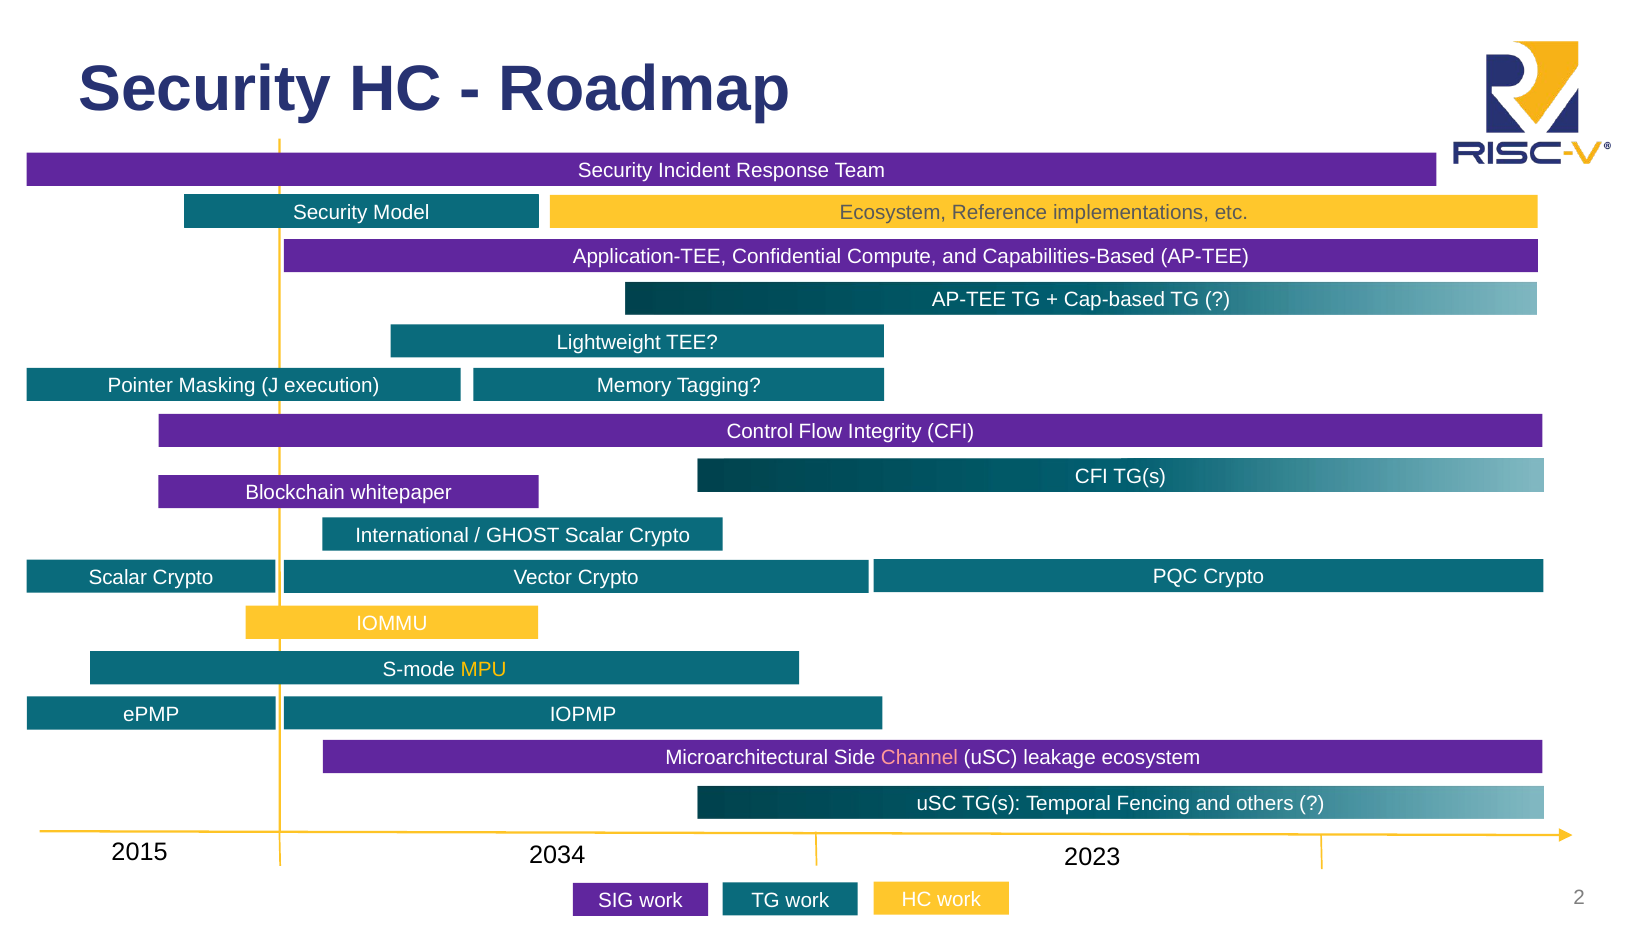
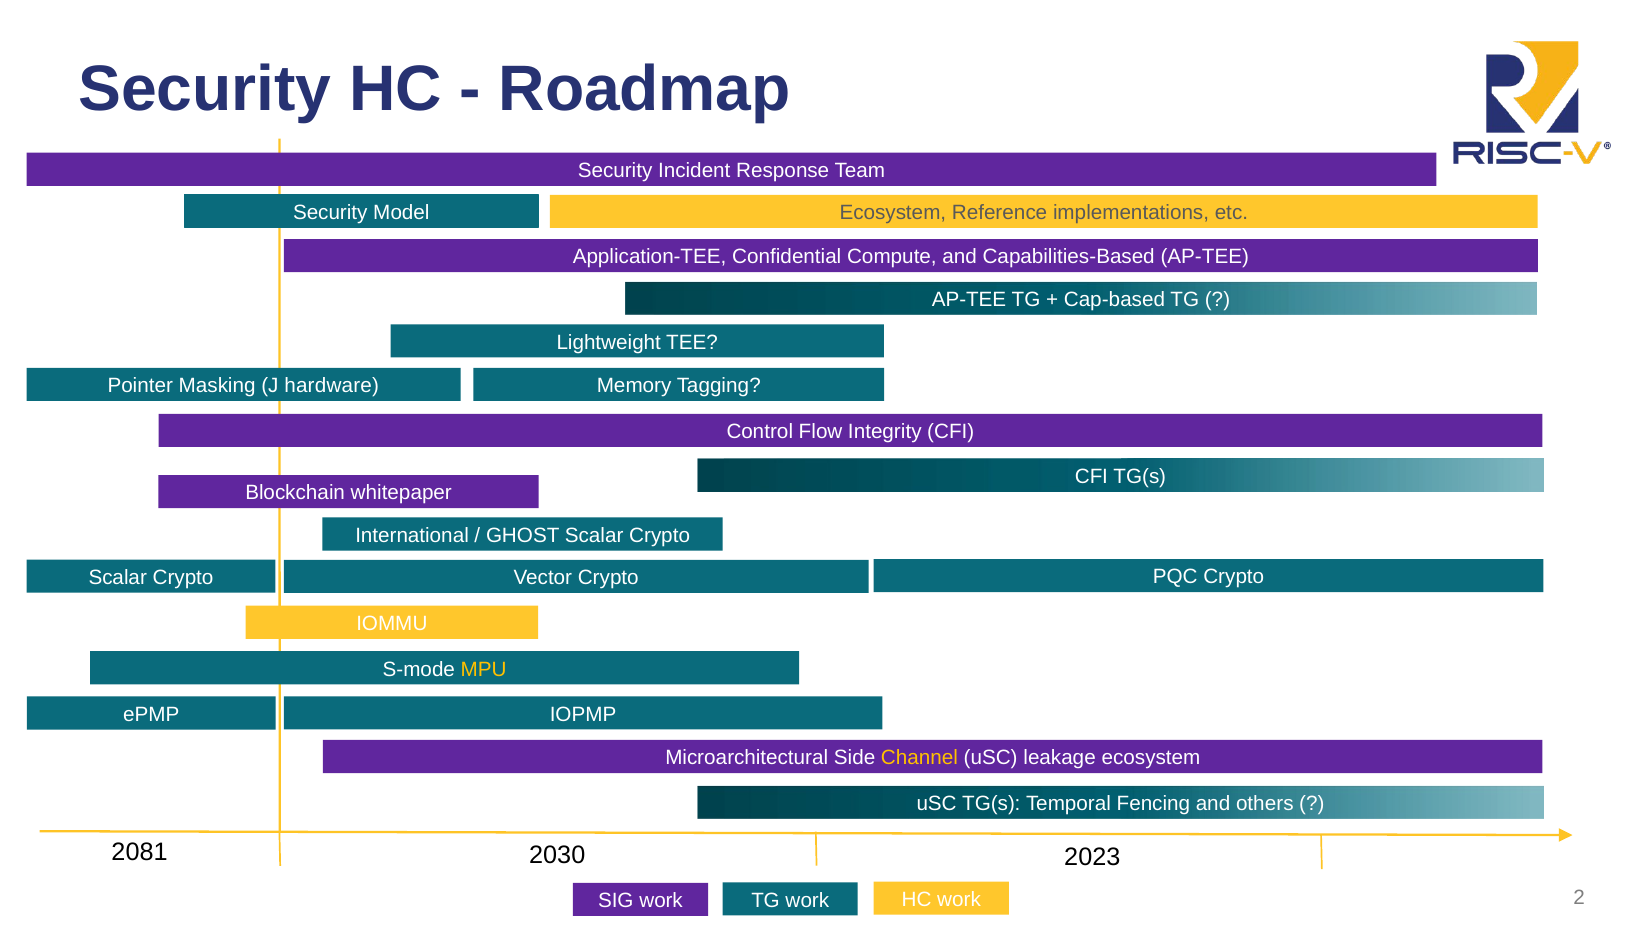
execution: execution -> hardware
Channel colour: pink -> yellow
2015: 2015 -> 2081
2034: 2034 -> 2030
